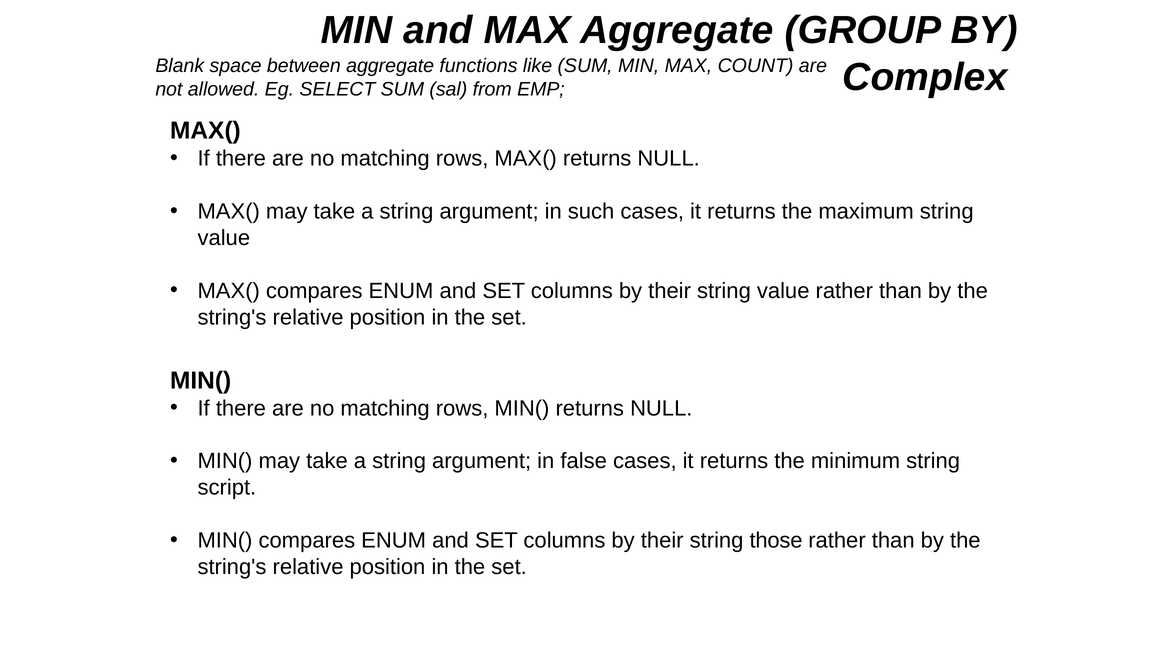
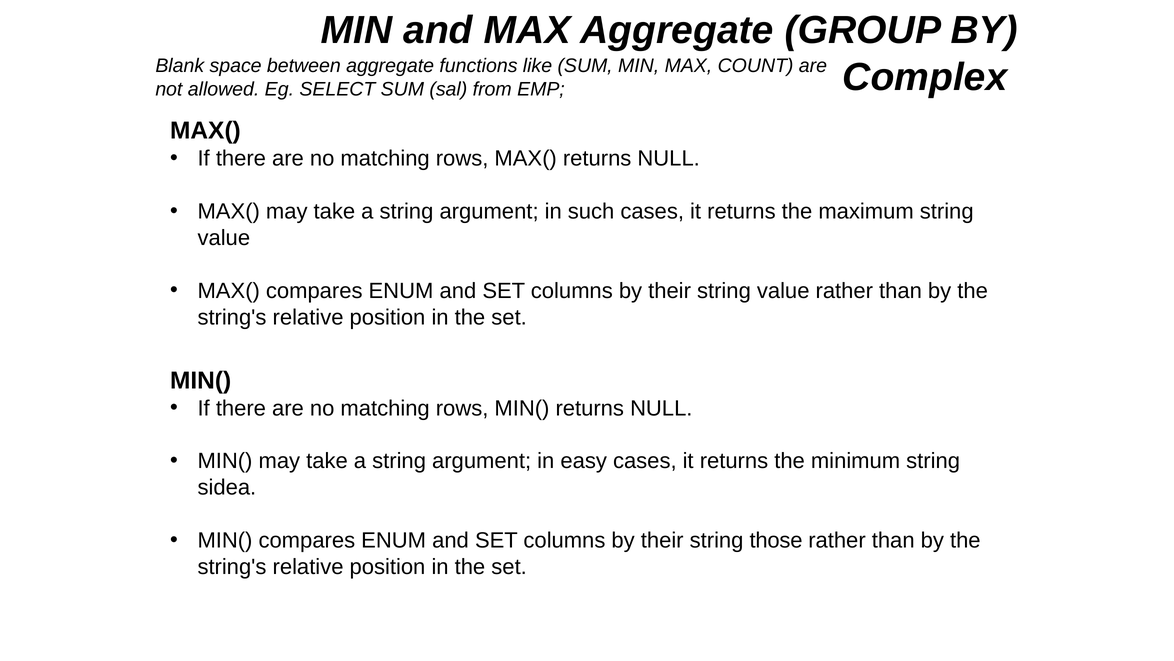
false: false -> easy
script: script -> sidea
